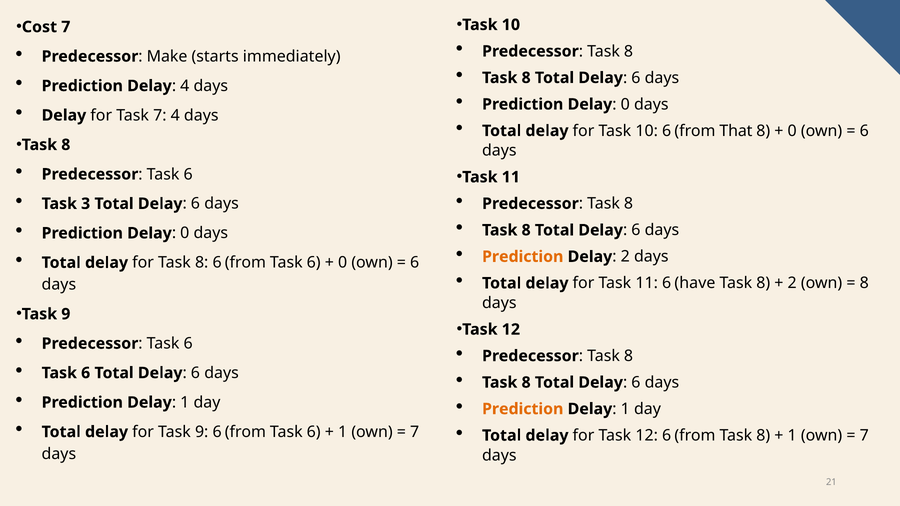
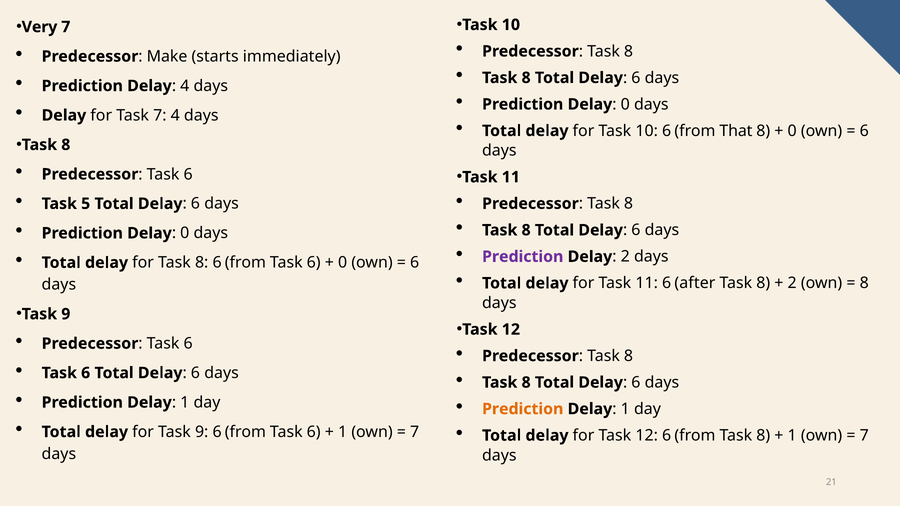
Cost: Cost -> Very
3: 3 -> 5
Prediction at (523, 257) colour: orange -> purple
have: have -> after
